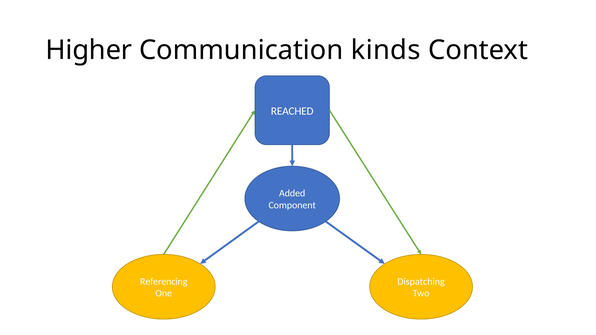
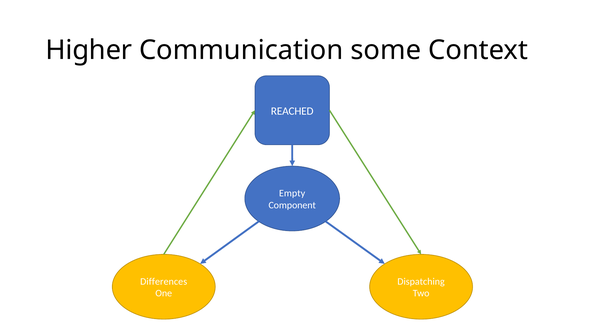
kinds: kinds -> some
Added: Added -> Empty
Referencing: Referencing -> Differences
